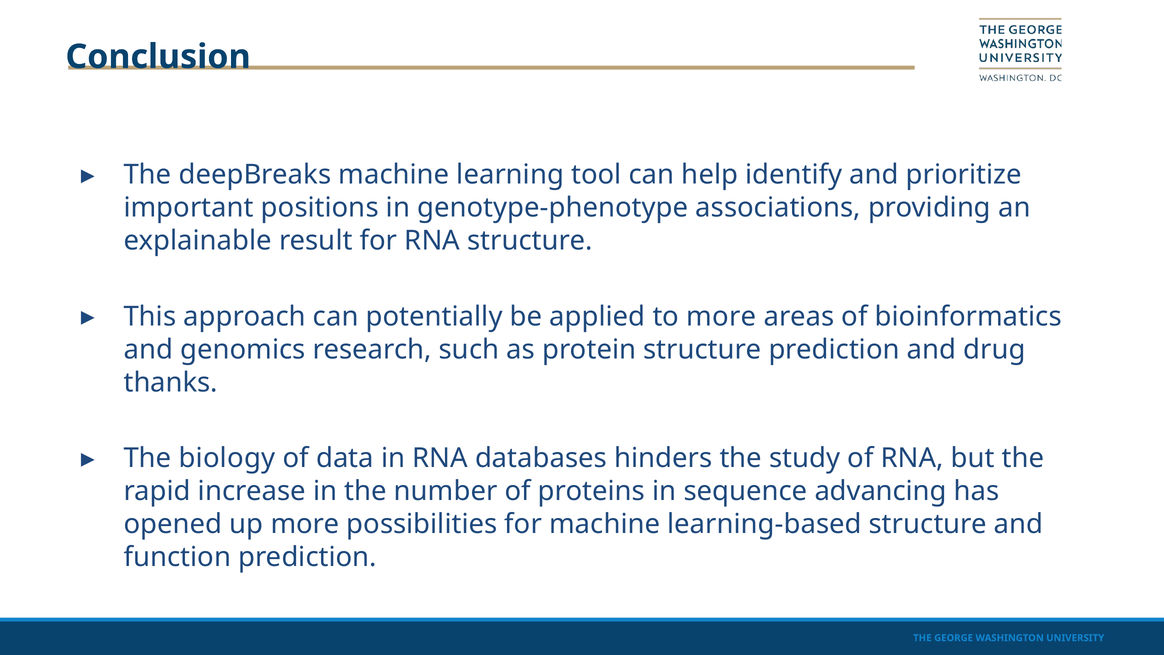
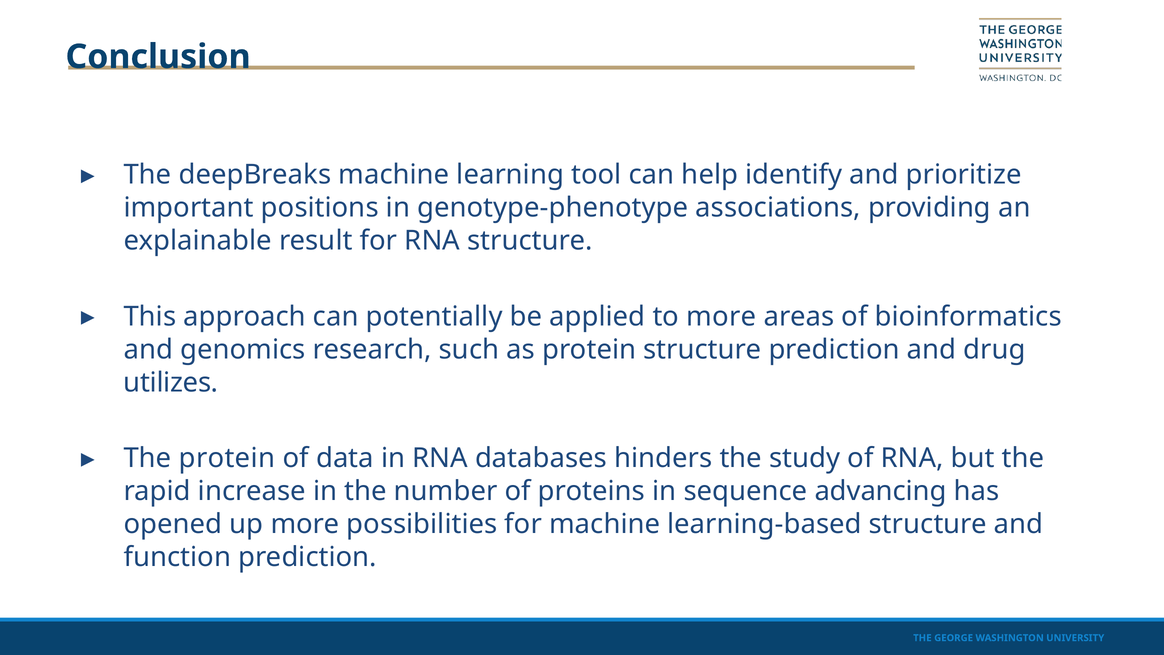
thanks: thanks -> utilizes
The biology: biology -> protein
